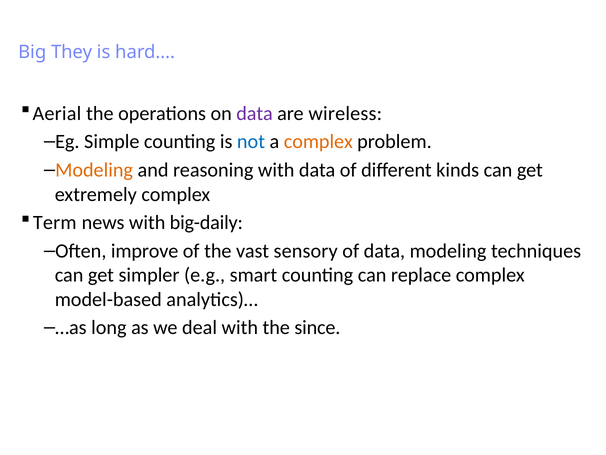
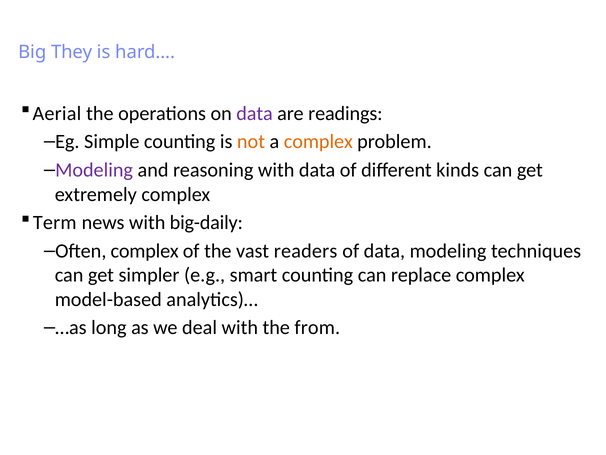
wireless: wireless -> readings
not colour: blue -> orange
Modeling at (94, 170) colour: orange -> purple
Often improve: improve -> complex
sensory: sensory -> readers
since: since -> from
